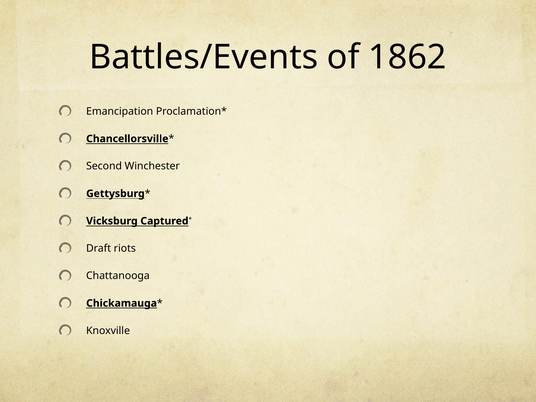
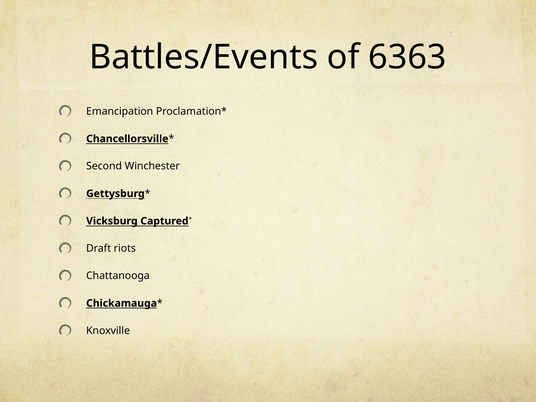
1862: 1862 -> 6363
